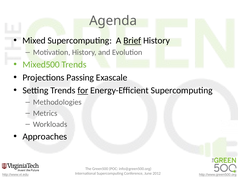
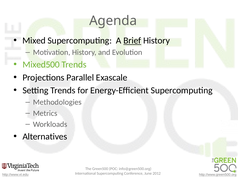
Passing: Passing -> Parallel
for underline: present -> none
Approaches: Approaches -> Alternatives
